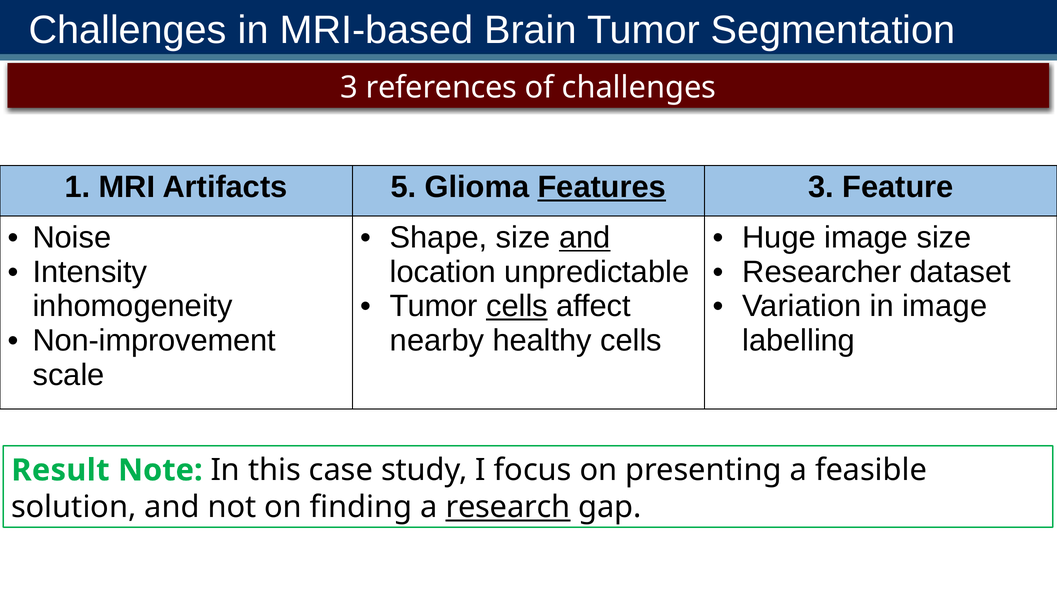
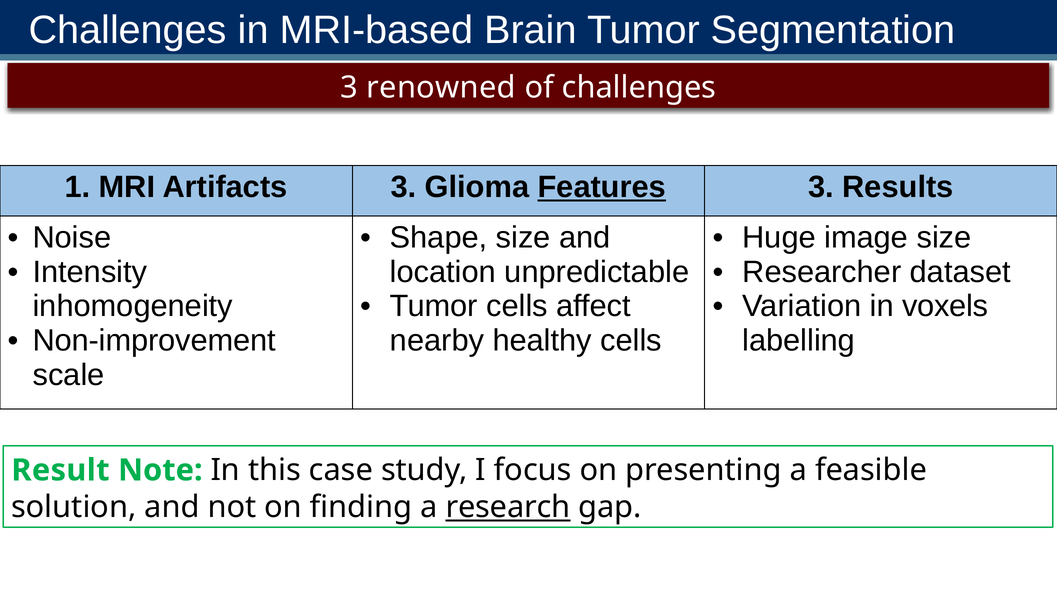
references: references -> renowned
Artifacts 5: 5 -> 3
Feature: Feature -> Results
and at (585, 238) underline: present -> none
cells at (517, 307) underline: present -> none
in image: image -> voxels
